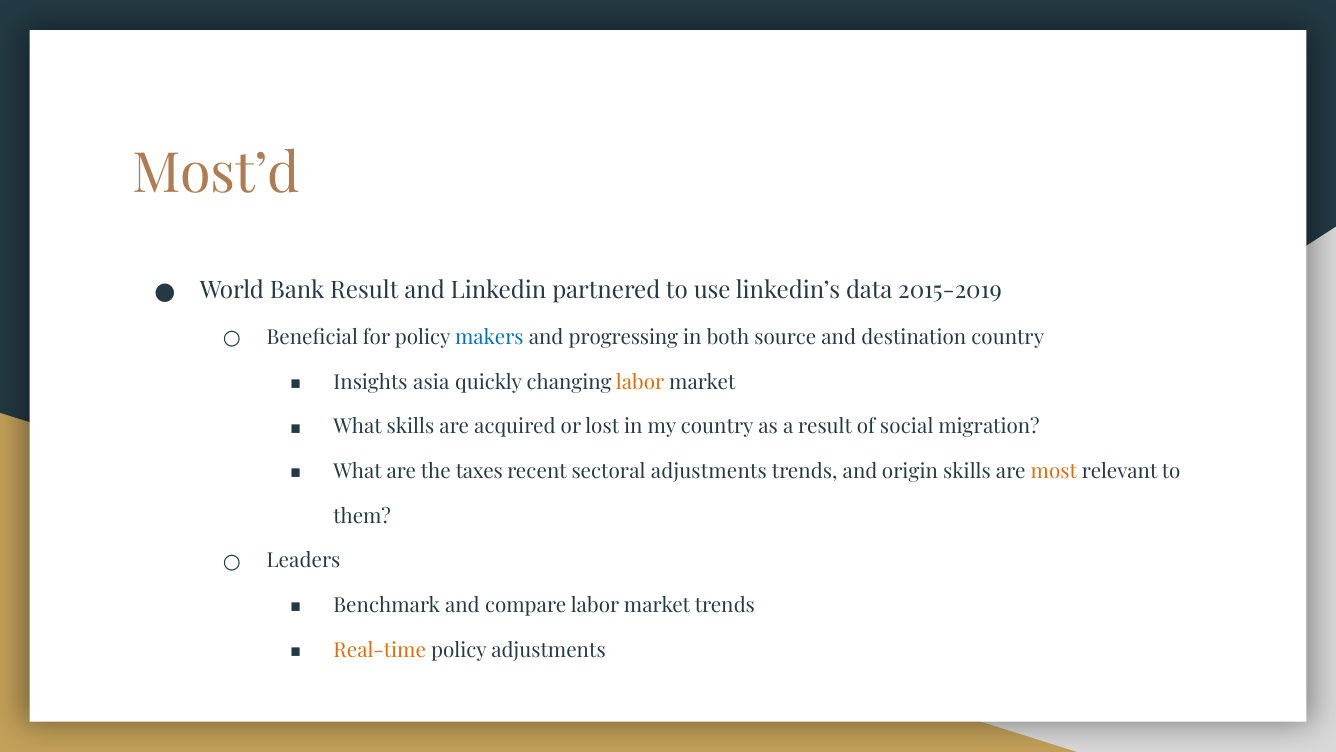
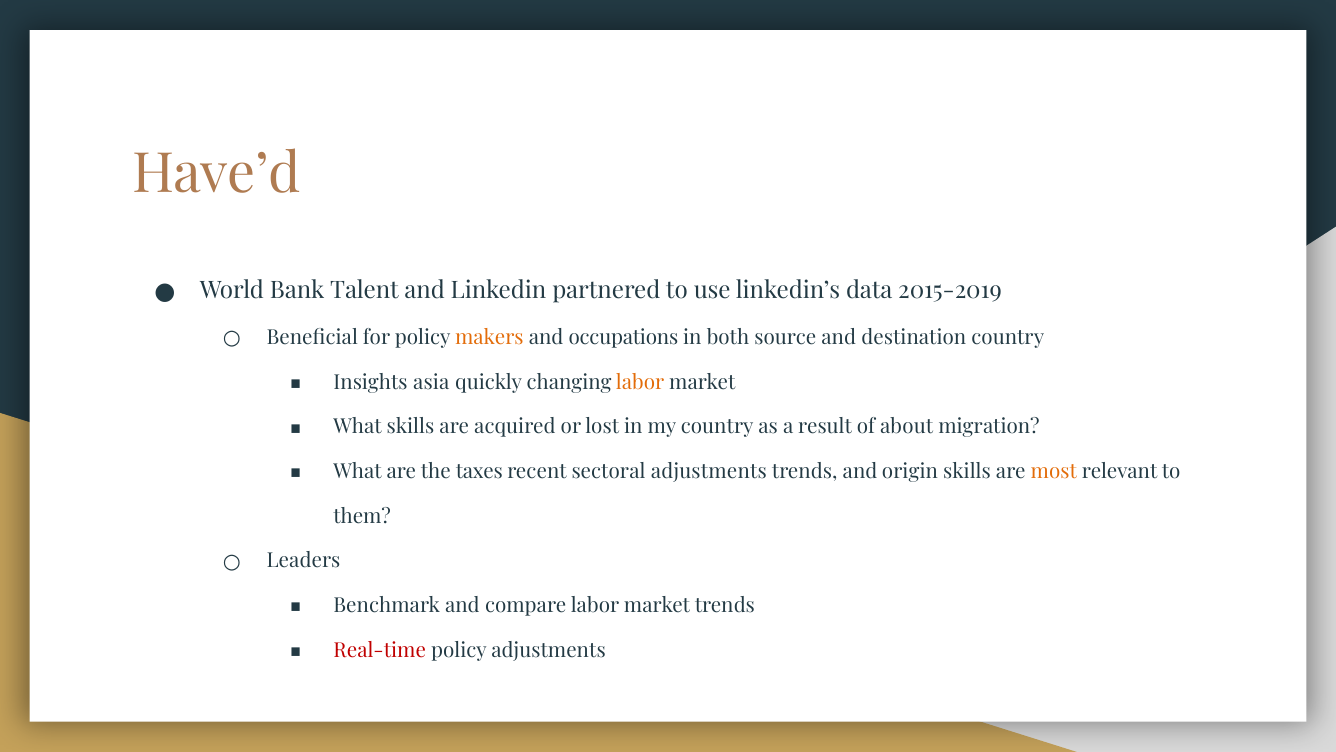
Most’d: Most’d -> Have’d
Bank Result: Result -> Talent
makers colour: blue -> orange
progressing: progressing -> occupations
social: social -> about
Real-time colour: orange -> red
